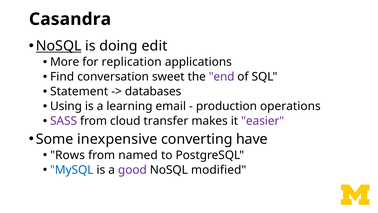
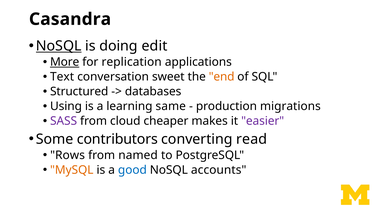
More underline: none -> present
Find: Find -> Text
end colour: purple -> orange
Statement: Statement -> Structured
email: email -> same
operations: operations -> migrations
transfer: transfer -> cheaper
inexpensive: inexpensive -> contributors
have: have -> read
MySQL colour: blue -> orange
good colour: purple -> blue
modified: modified -> accounts
